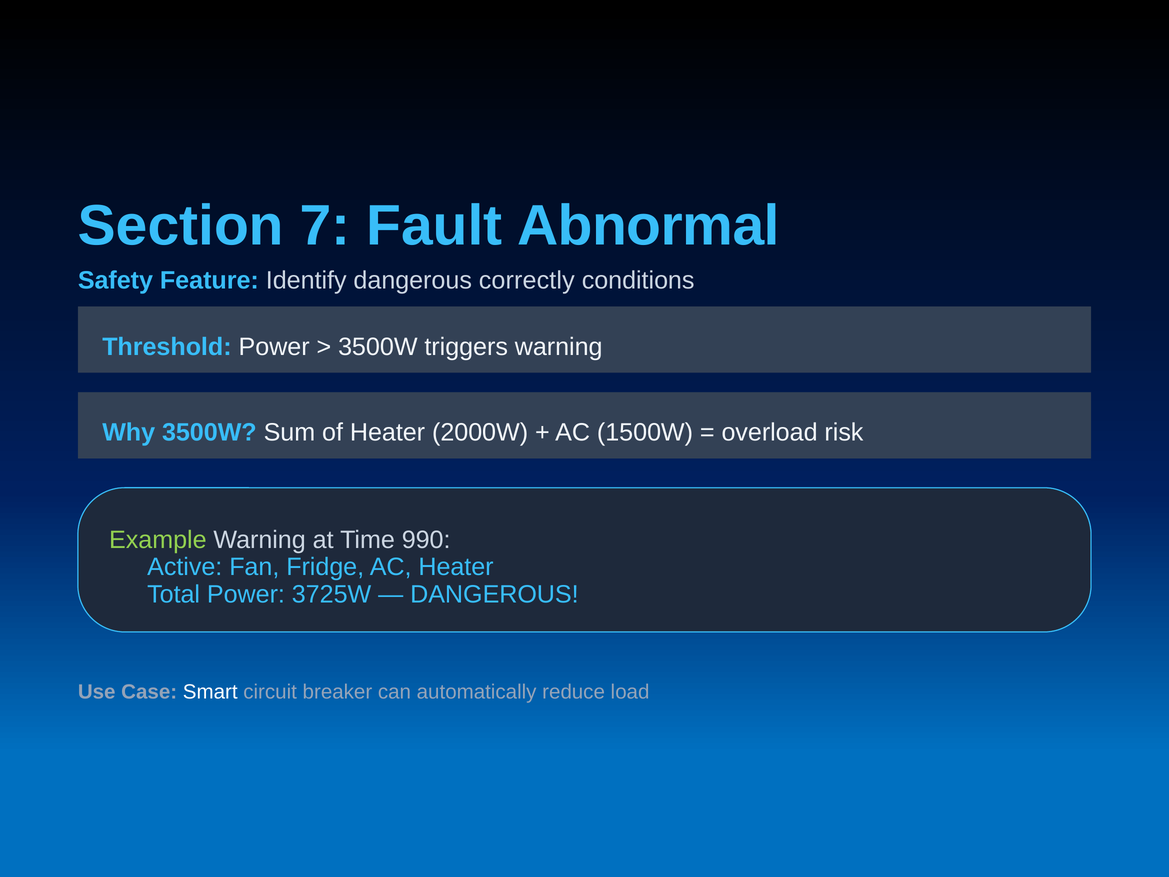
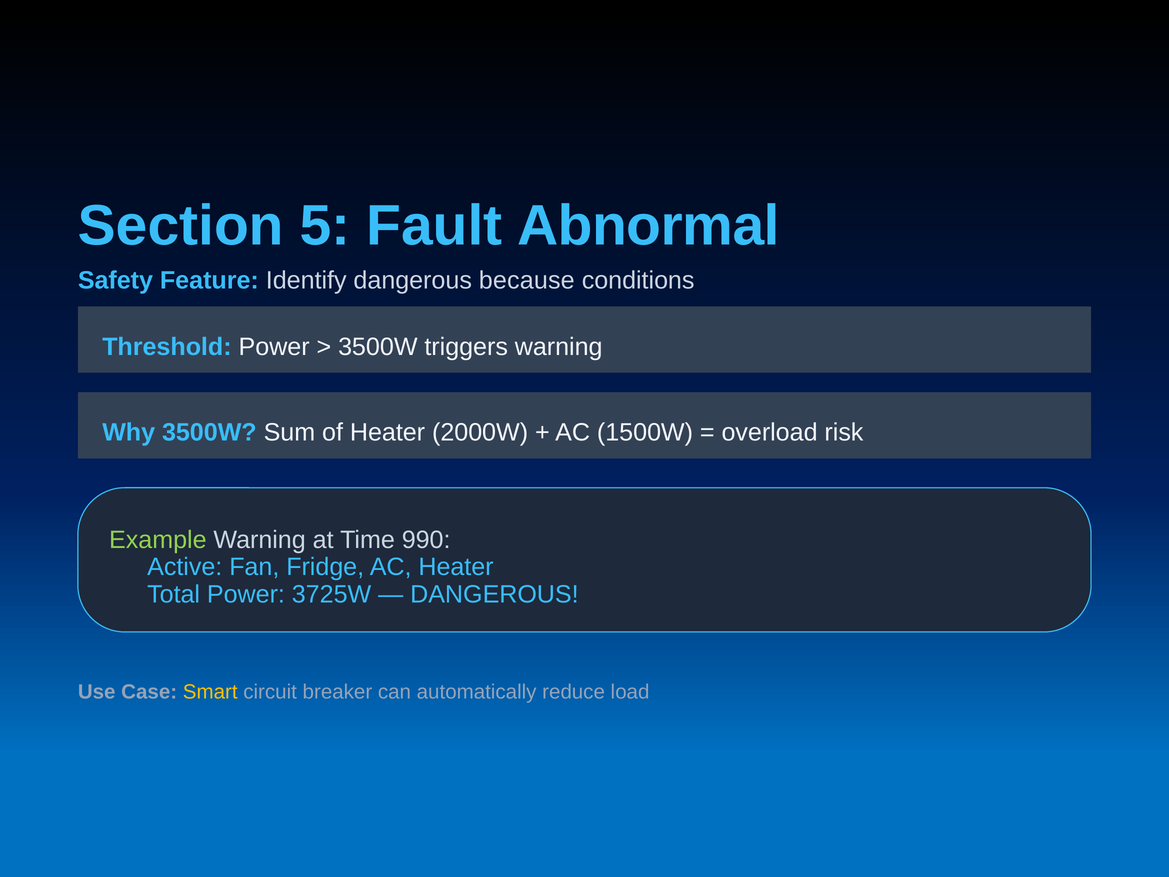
7: 7 -> 5
correctly: correctly -> because
Smart colour: white -> yellow
